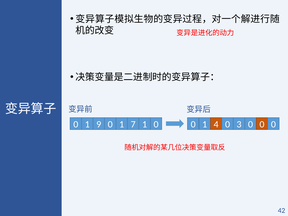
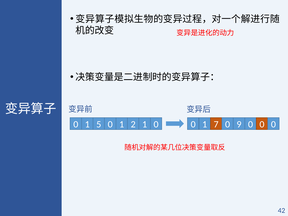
9: 9 -> 5
7: 7 -> 2
4: 4 -> 7
3: 3 -> 9
